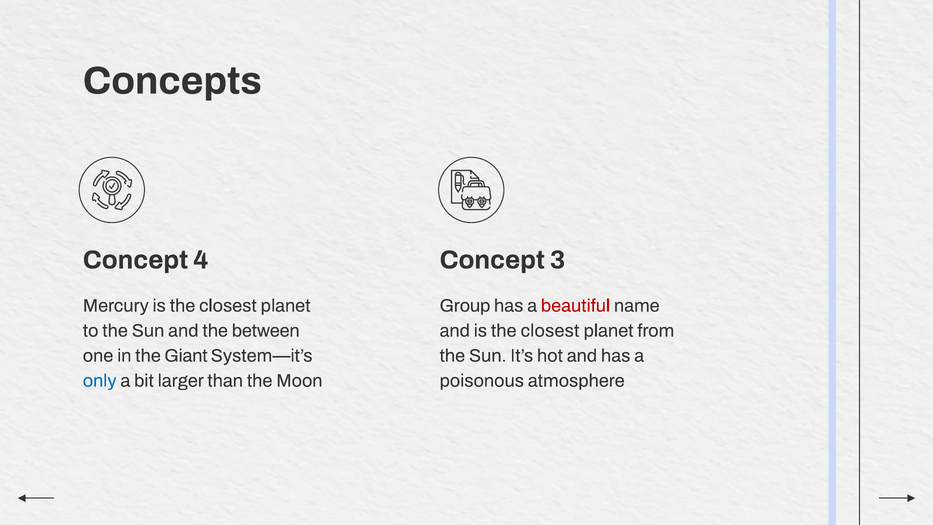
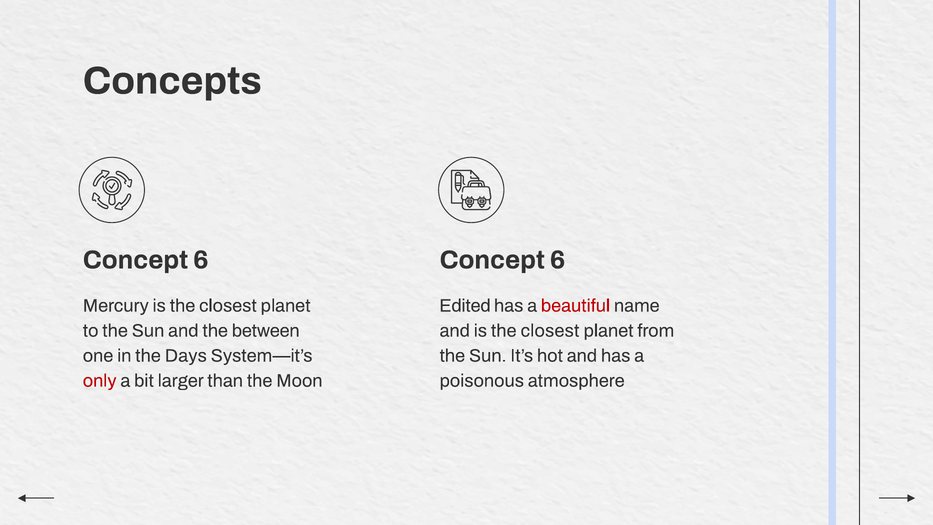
4 at (201, 260): 4 -> 6
3 at (558, 260): 3 -> 6
Group: Group -> Edited
Giant: Giant -> Days
only colour: blue -> red
